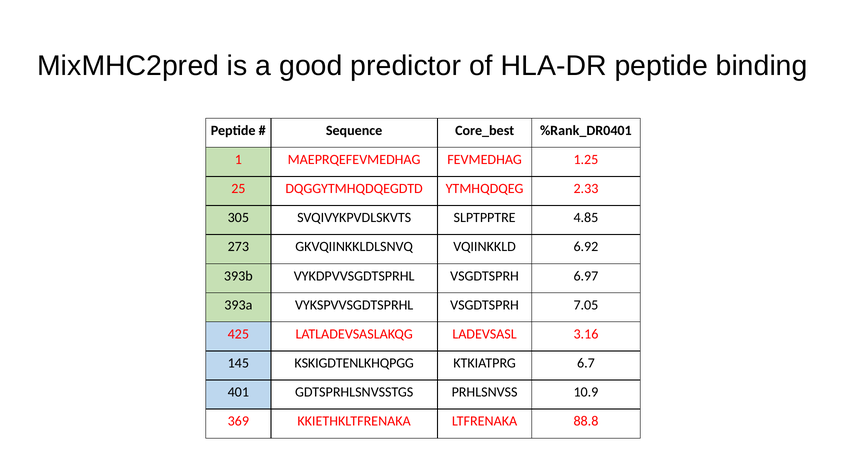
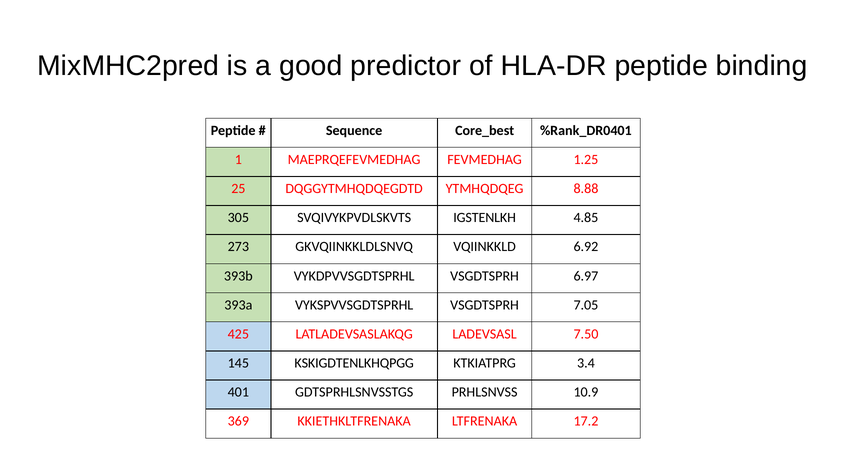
2.33: 2.33 -> 8.88
SLPTPPTRE: SLPTPPTRE -> IGSTENLKH
3.16: 3.16 -> 7.50
6.7: 6.7 -> 3.4
88.8: 88.8 -> 17.2
